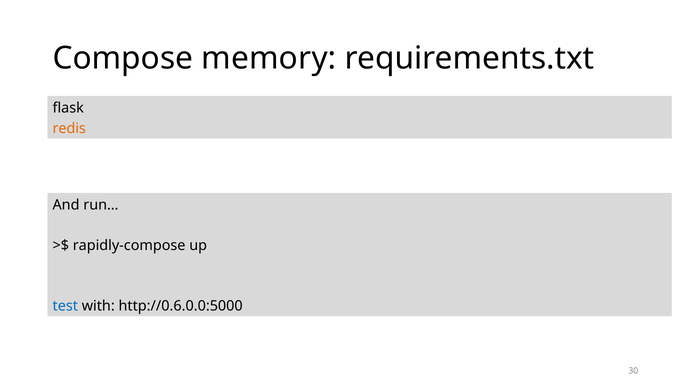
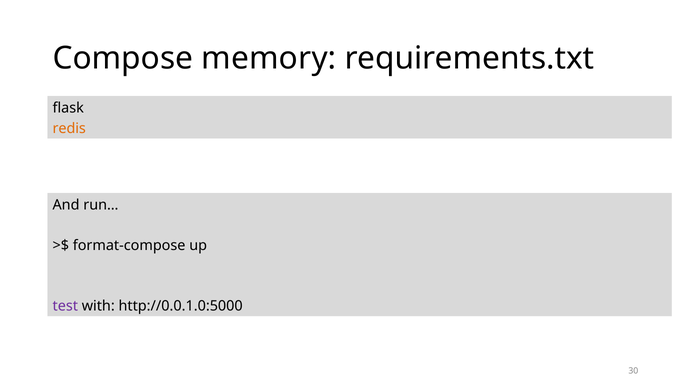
rapidly-compose: rapidly-compose -> format-compose
test colour: blue -> purple
http://0.6.0.0:5000: http://0.6.0.0:5000 -> http://0.0.1.0:5000
